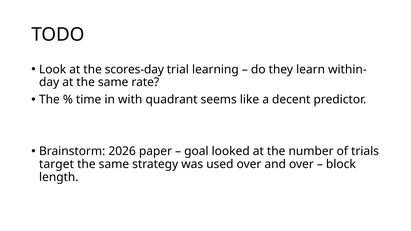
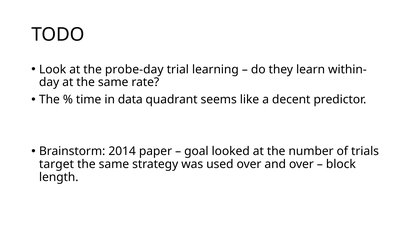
scores-day: scores-day -> probe-day
with: with -> data
2026: 2026 -> 2014
